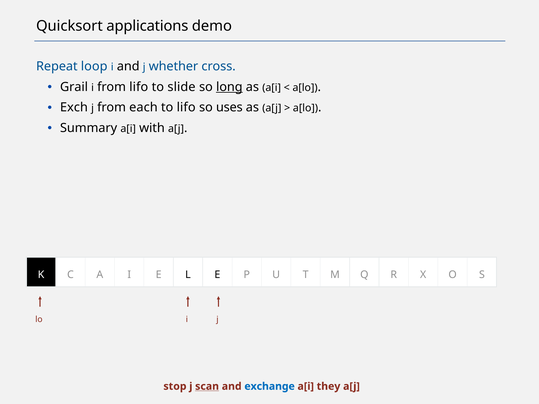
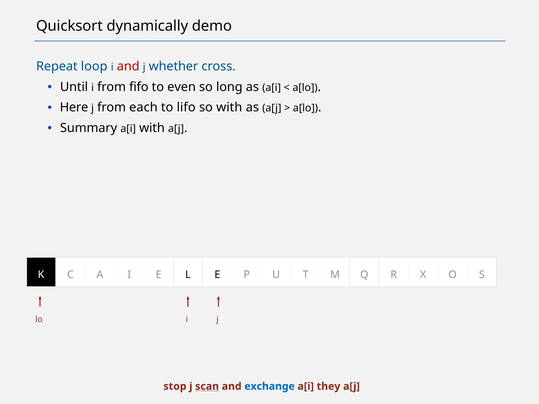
applications: applications -> dynamically
and at (128, 66) colour: black -> red
Grail: Grail -> Until
from lifo: lifo -> fifo
slide: slide -> even
long underline: present -> none
Exch: Exch -> Here
so uses: uses -> with
